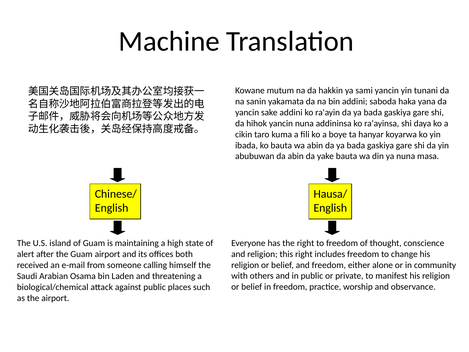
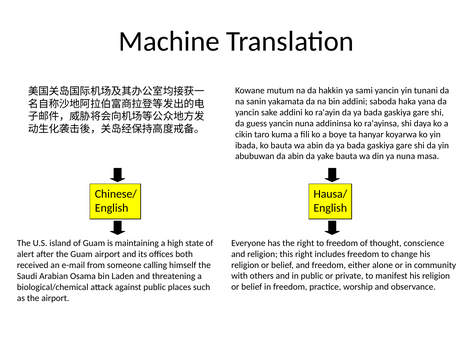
hihok: hihok -> guess
